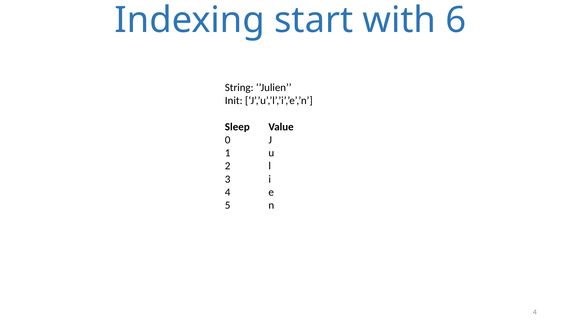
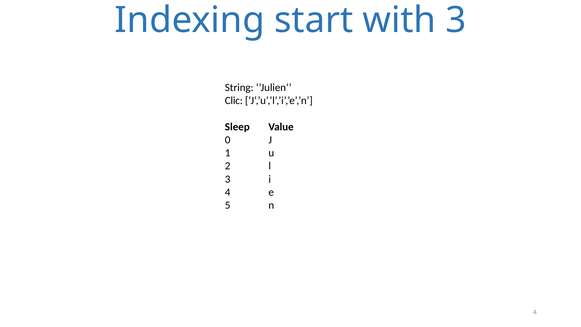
with 6: 6 -> 3
Init: Init -> Clic
